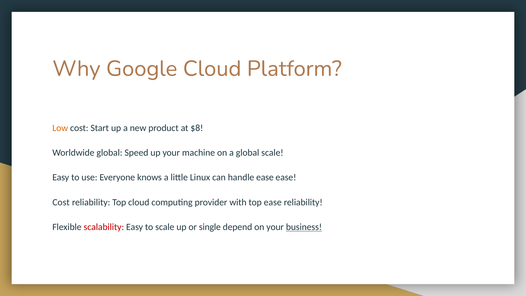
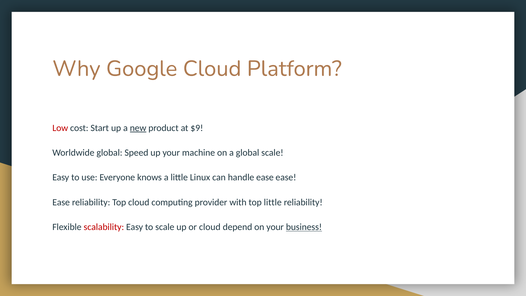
Low colour: orange -> red
new underline: none -> present
$8: $8 -> $9
Cost at (61, 202): Cost -> Ease
top ease: ease -> little
or single: single -> cloud
